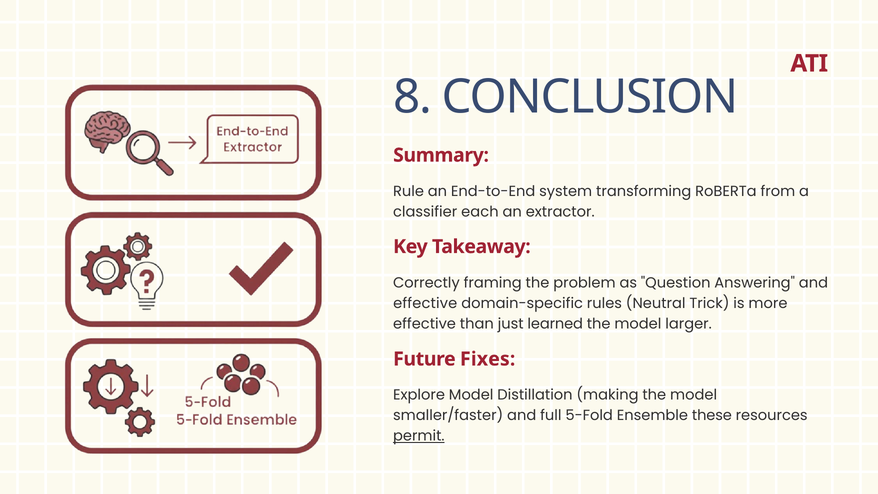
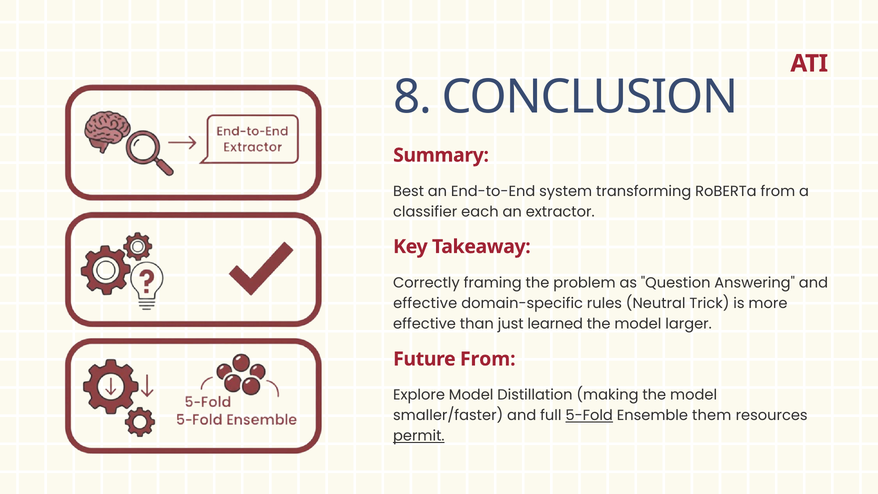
Rule: Rule -> Best
Future Fixes: Fixes -> From
5-Fold underline: none -> present
these: these -> them
